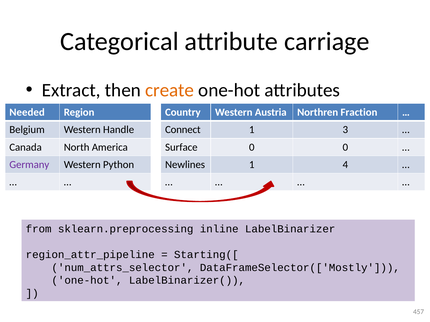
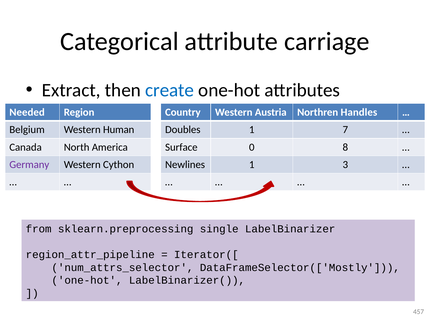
create colour: orange -> blue
Fraction: Fraction -> Handles
Handle: Handle -> Human
Connect: Connect -> Doubles
3: 3 -> 7
0 0: 0 -> 8
Python: Python -> Cython
4: 4 -> 3
inline: inline -> single
Starting([: Starting([ -> Iterator([
